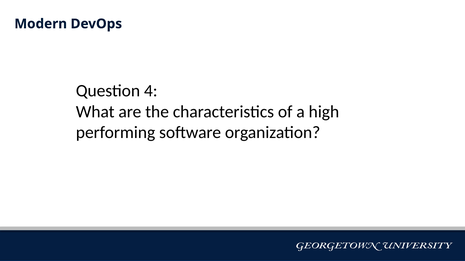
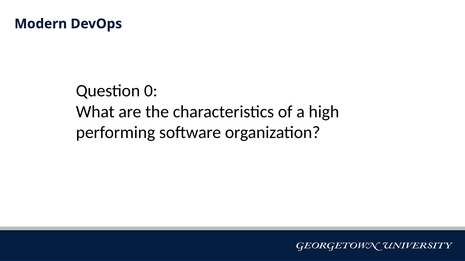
4: 4 -> 0
